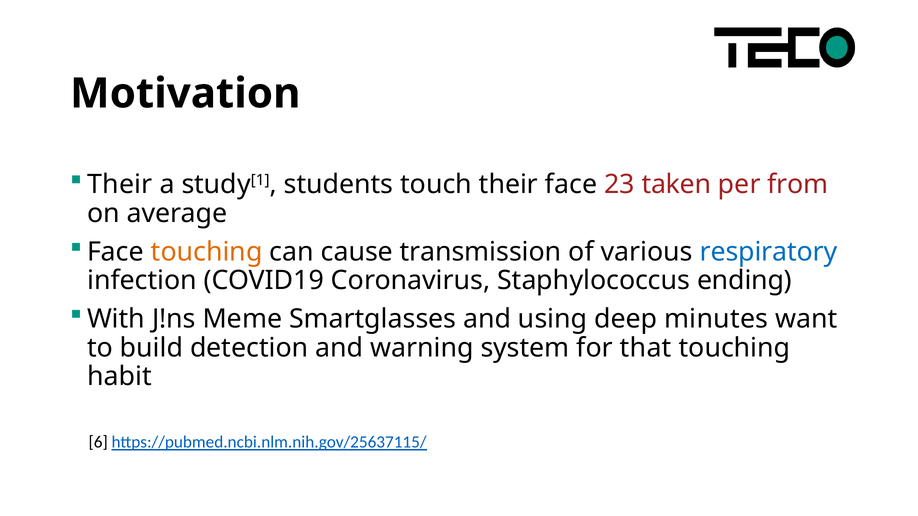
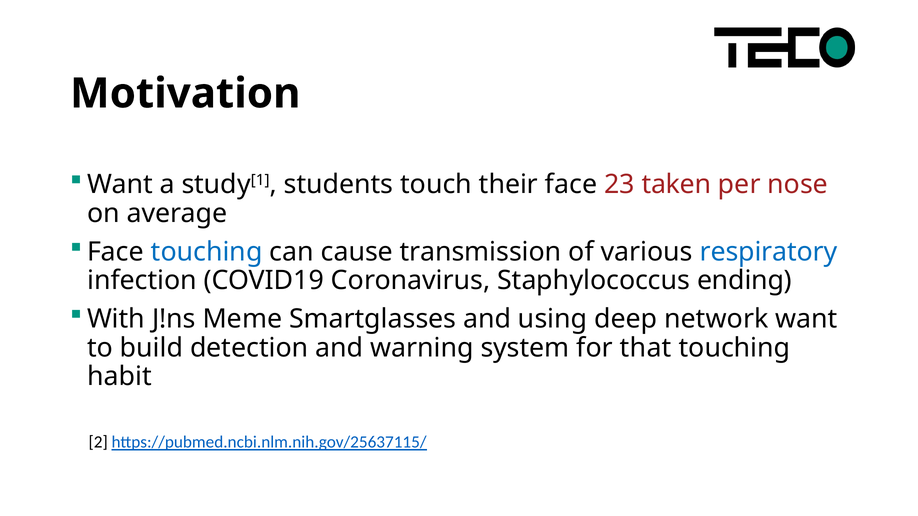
Their at (120, 185): Their -> Want
from: from -> nose
touching at (207, 252) colour: orange -> blue
minutes: minutes -> network
6: 6 -> 2
